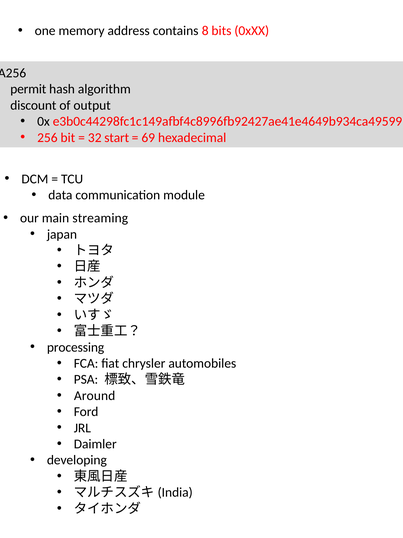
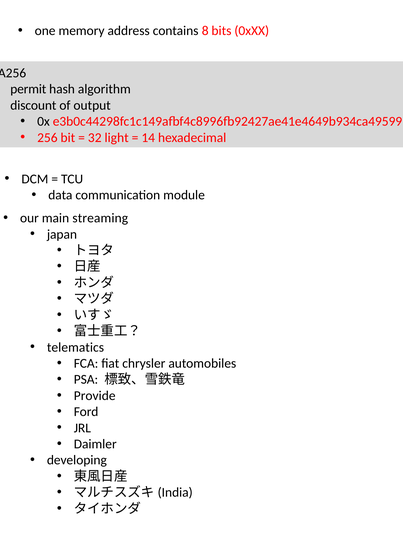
start: start -> light
69: 69 -> 14
processing: processing -> telematics
Around: Around -> Provide
